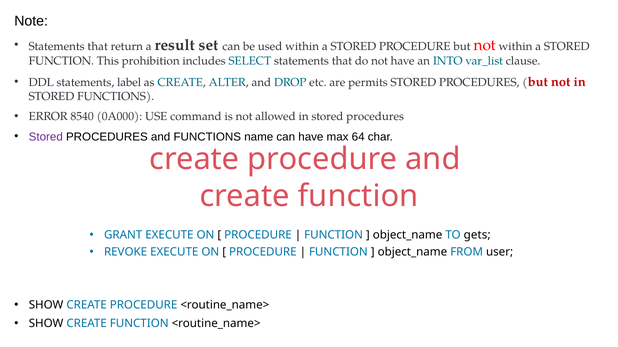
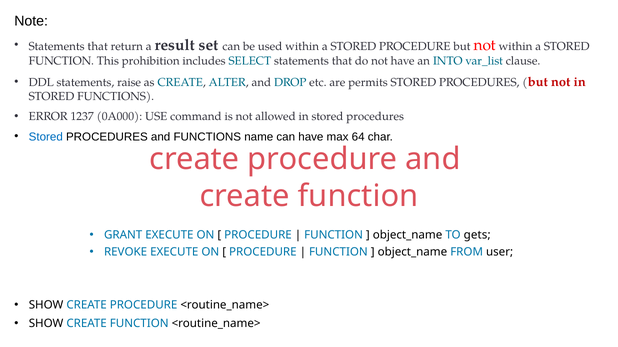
label: label -> raise
8540: 8540 -> 1237
Stored at (46, 137) colour: purple -> blue
